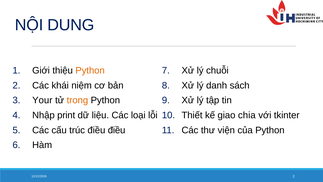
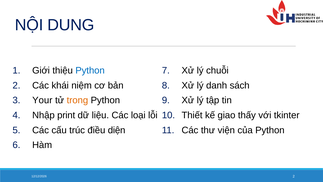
Python at (90, 70) colour: orange -> blue
chia: chia -> thấy
điều điều: điều -> diện
